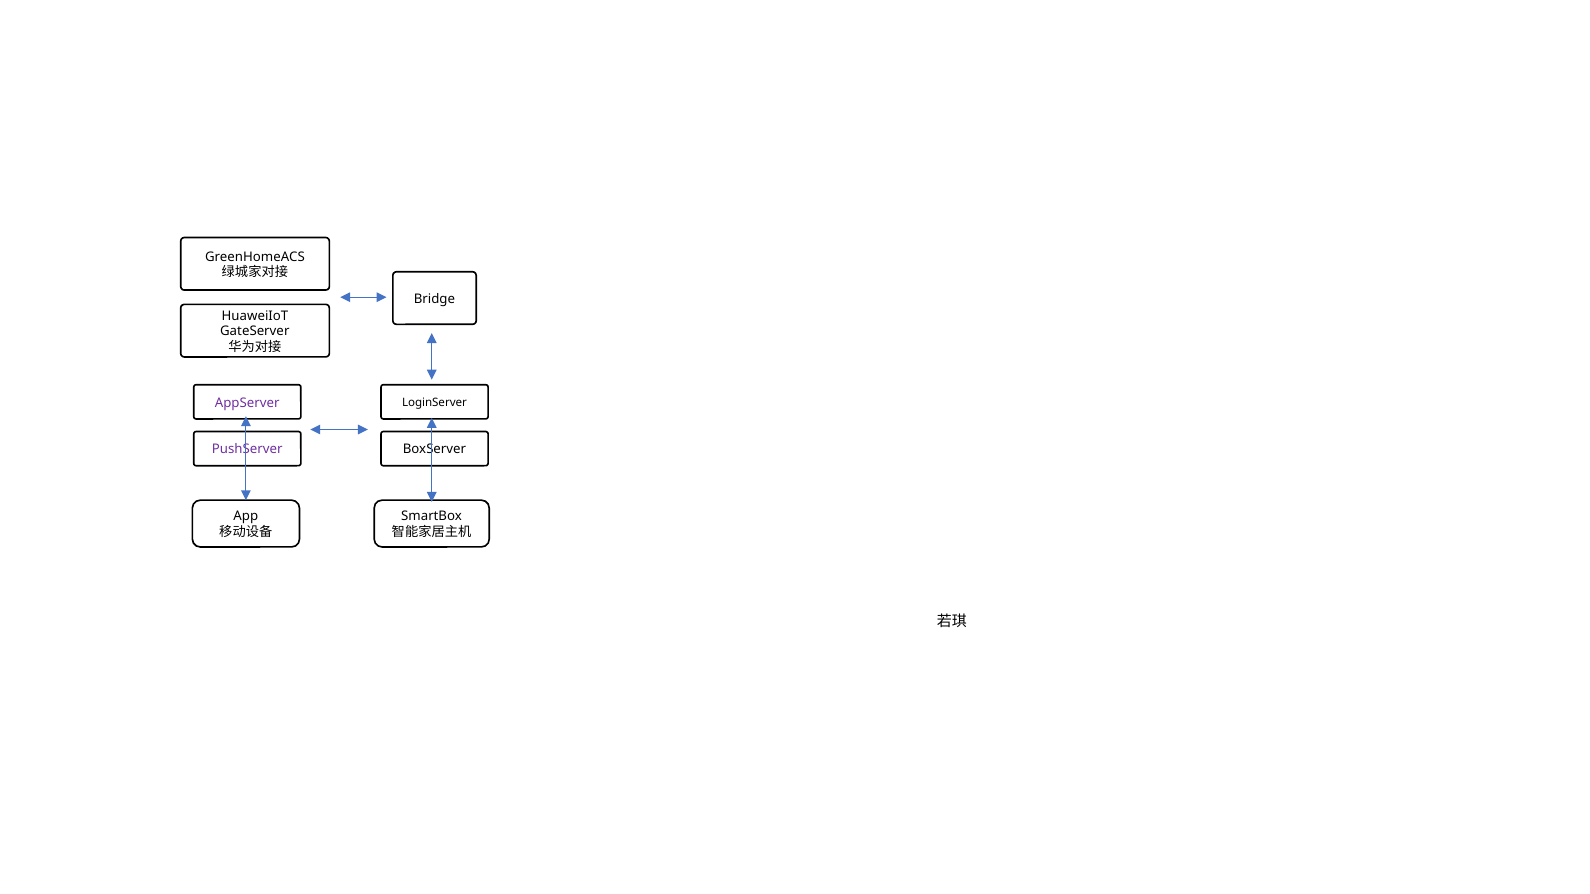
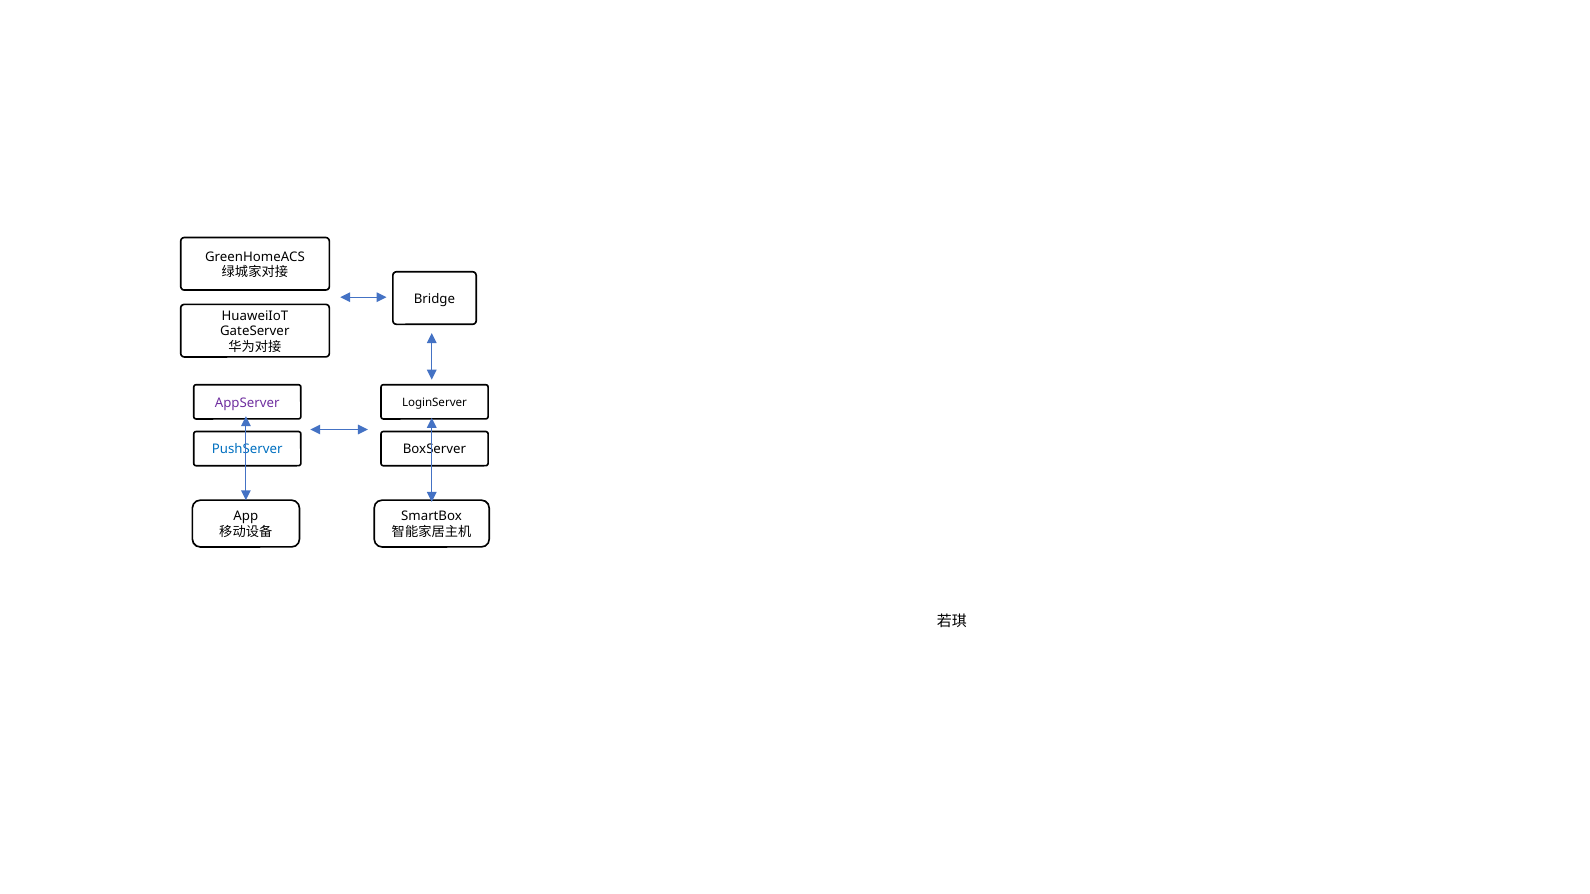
PushServer colour: purple -> blue
